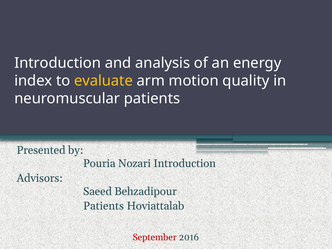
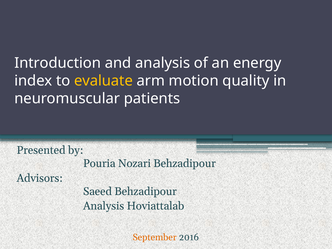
Nozari Introduction: Introduction -> Behzadipour
Patients at (104, 206): Patients -> Analysis
September colour: red -> orange
